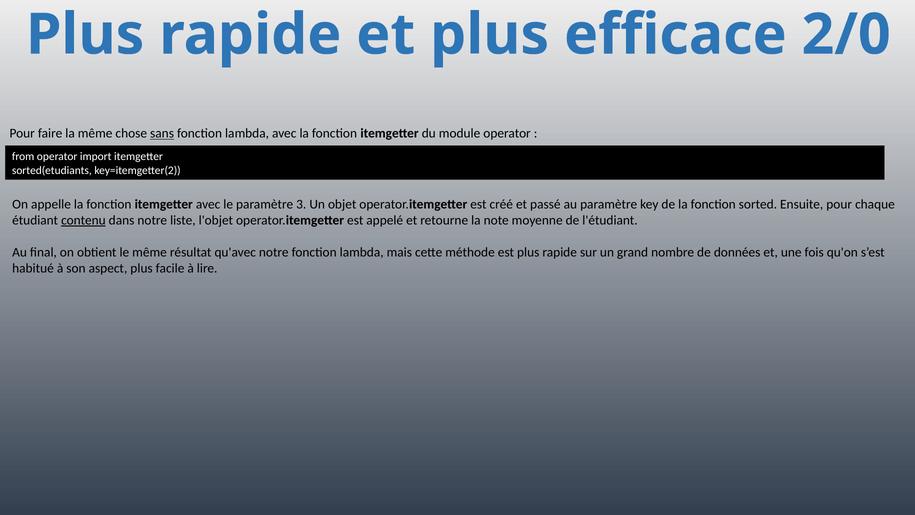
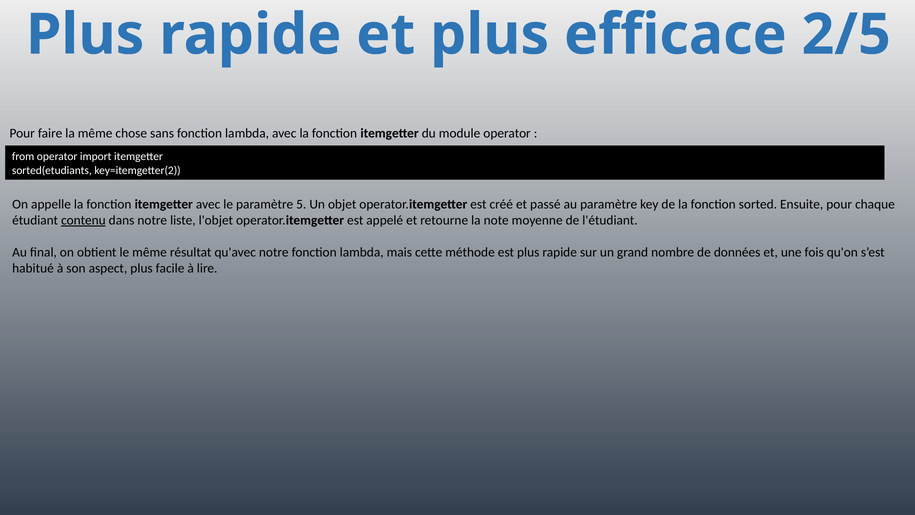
2/0: 2/0 -> 2/5
sans underline: present -> none
3: 3 -> 5
